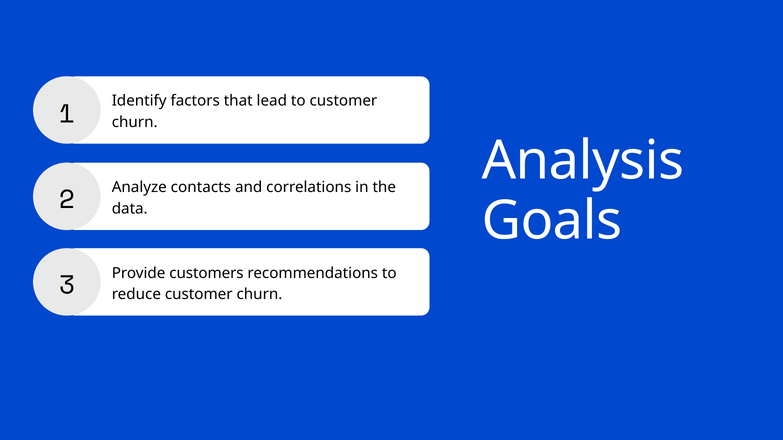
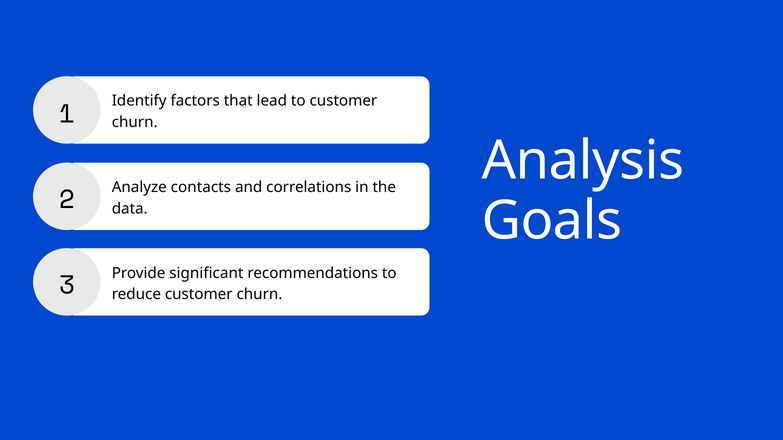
customers: customers -> significant
